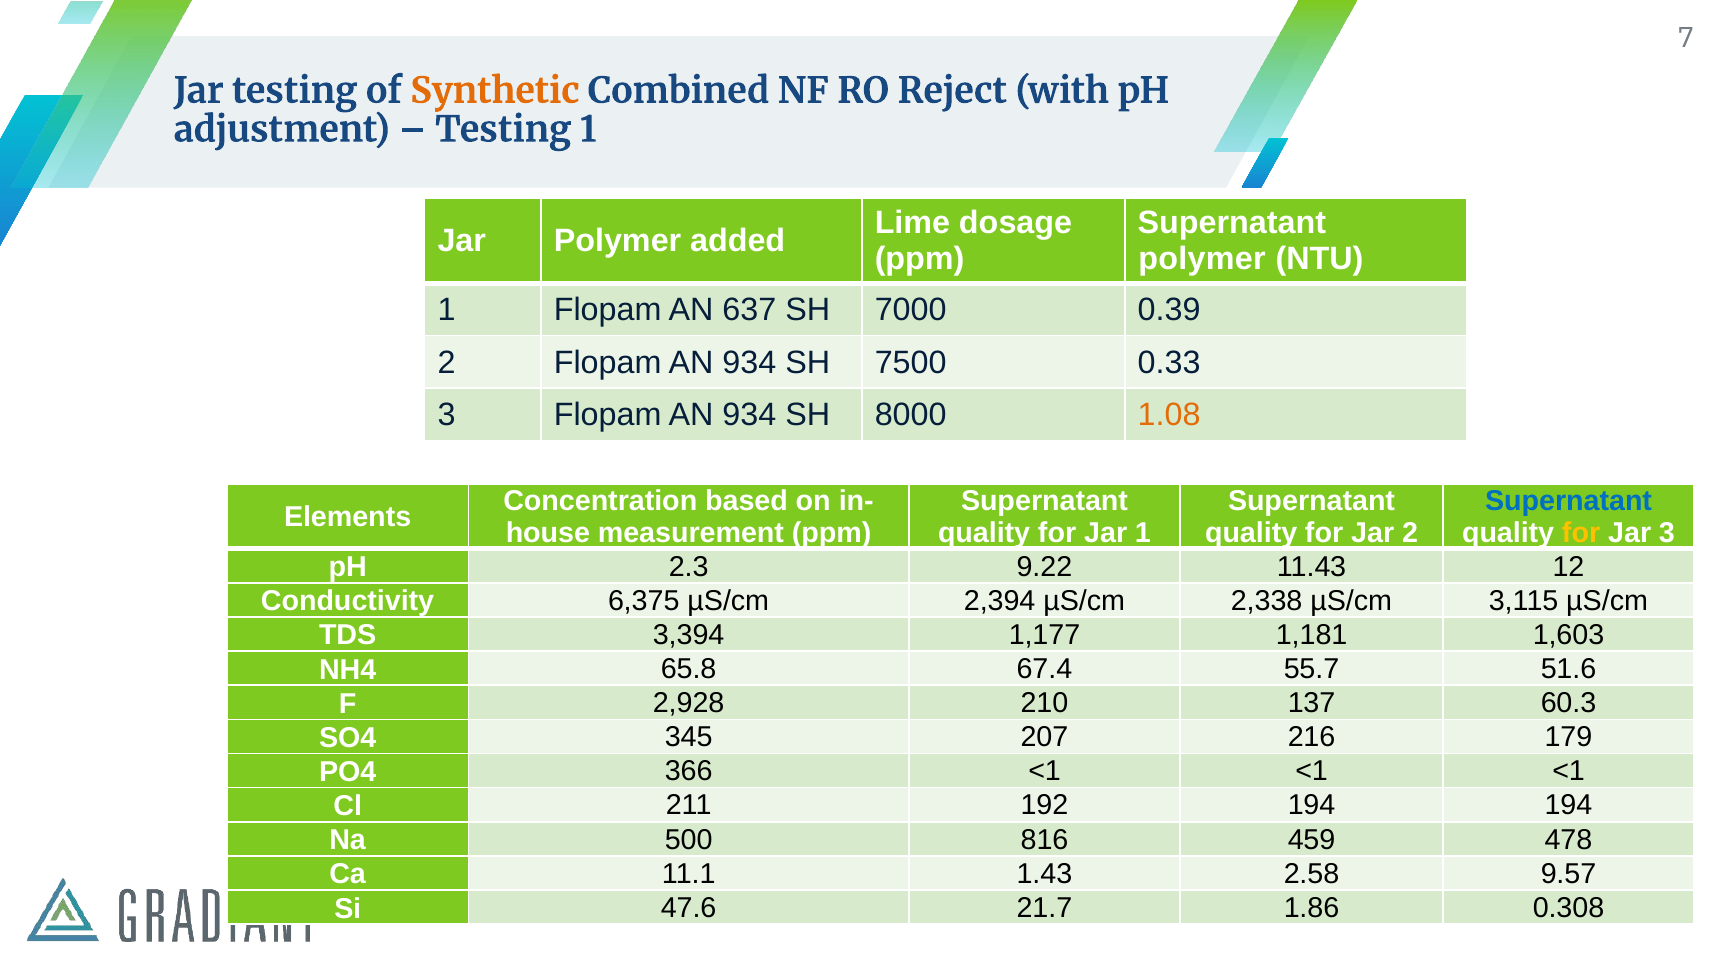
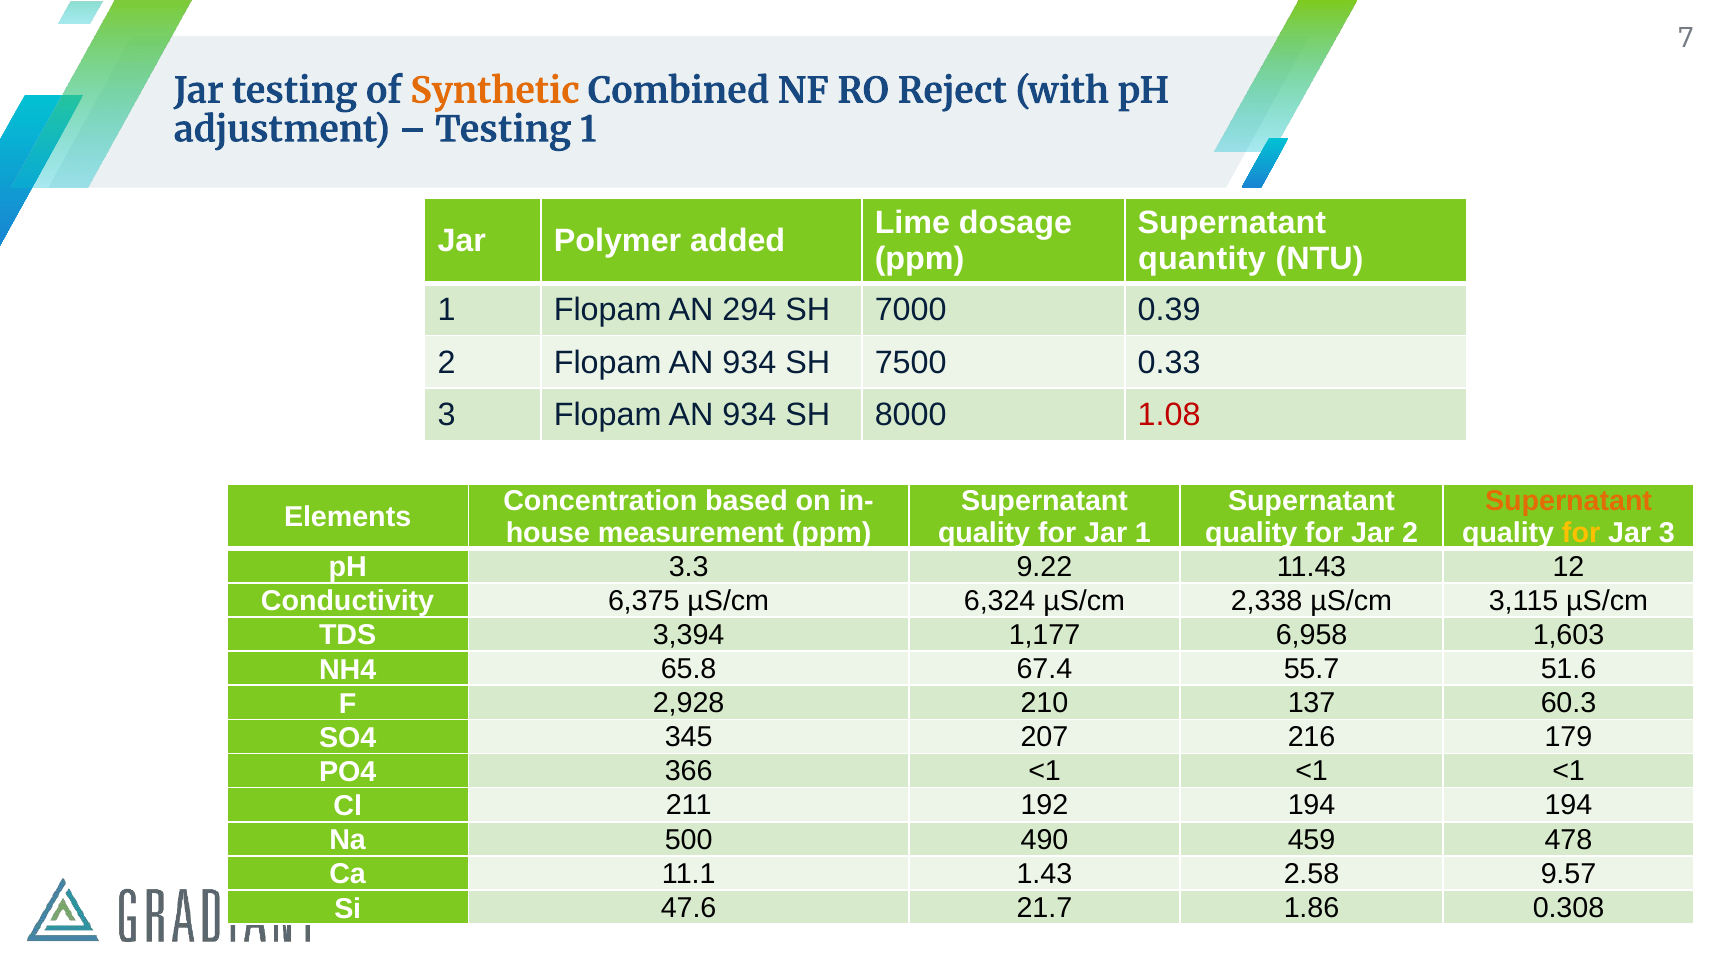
polymer at (1202, 259): polymer -> quantity
637: 637 -> 294
1.08 colour: orange -> red
Supernatant at (1569, 501) colour: blue -> orange
2.3: 2.3 -> 3.3
2,394: 2,394 -> 6,324
1,181: 1,181 -> 6,958
816: 816 -> 490
